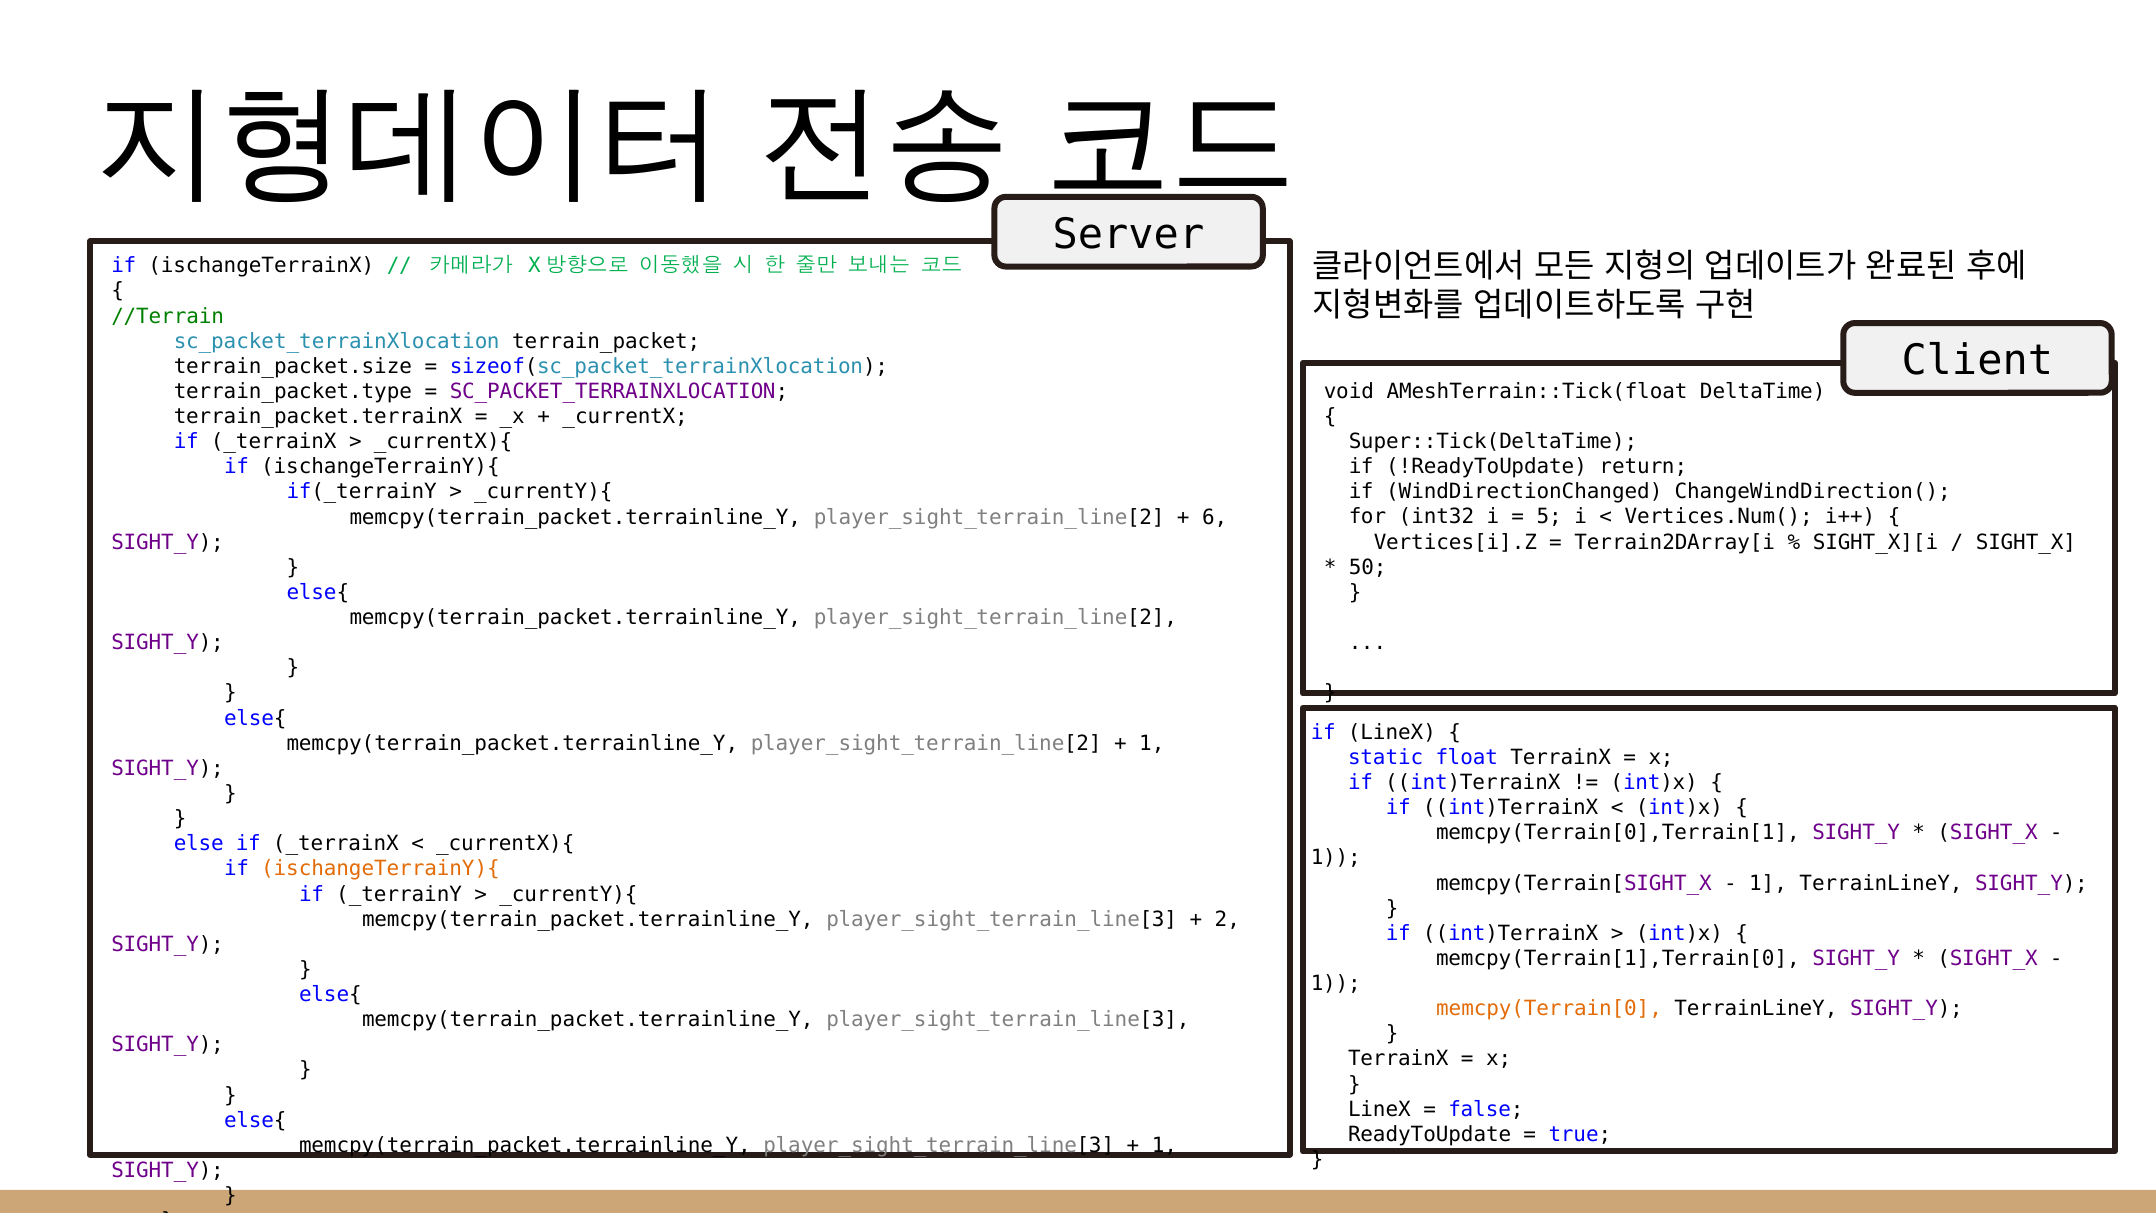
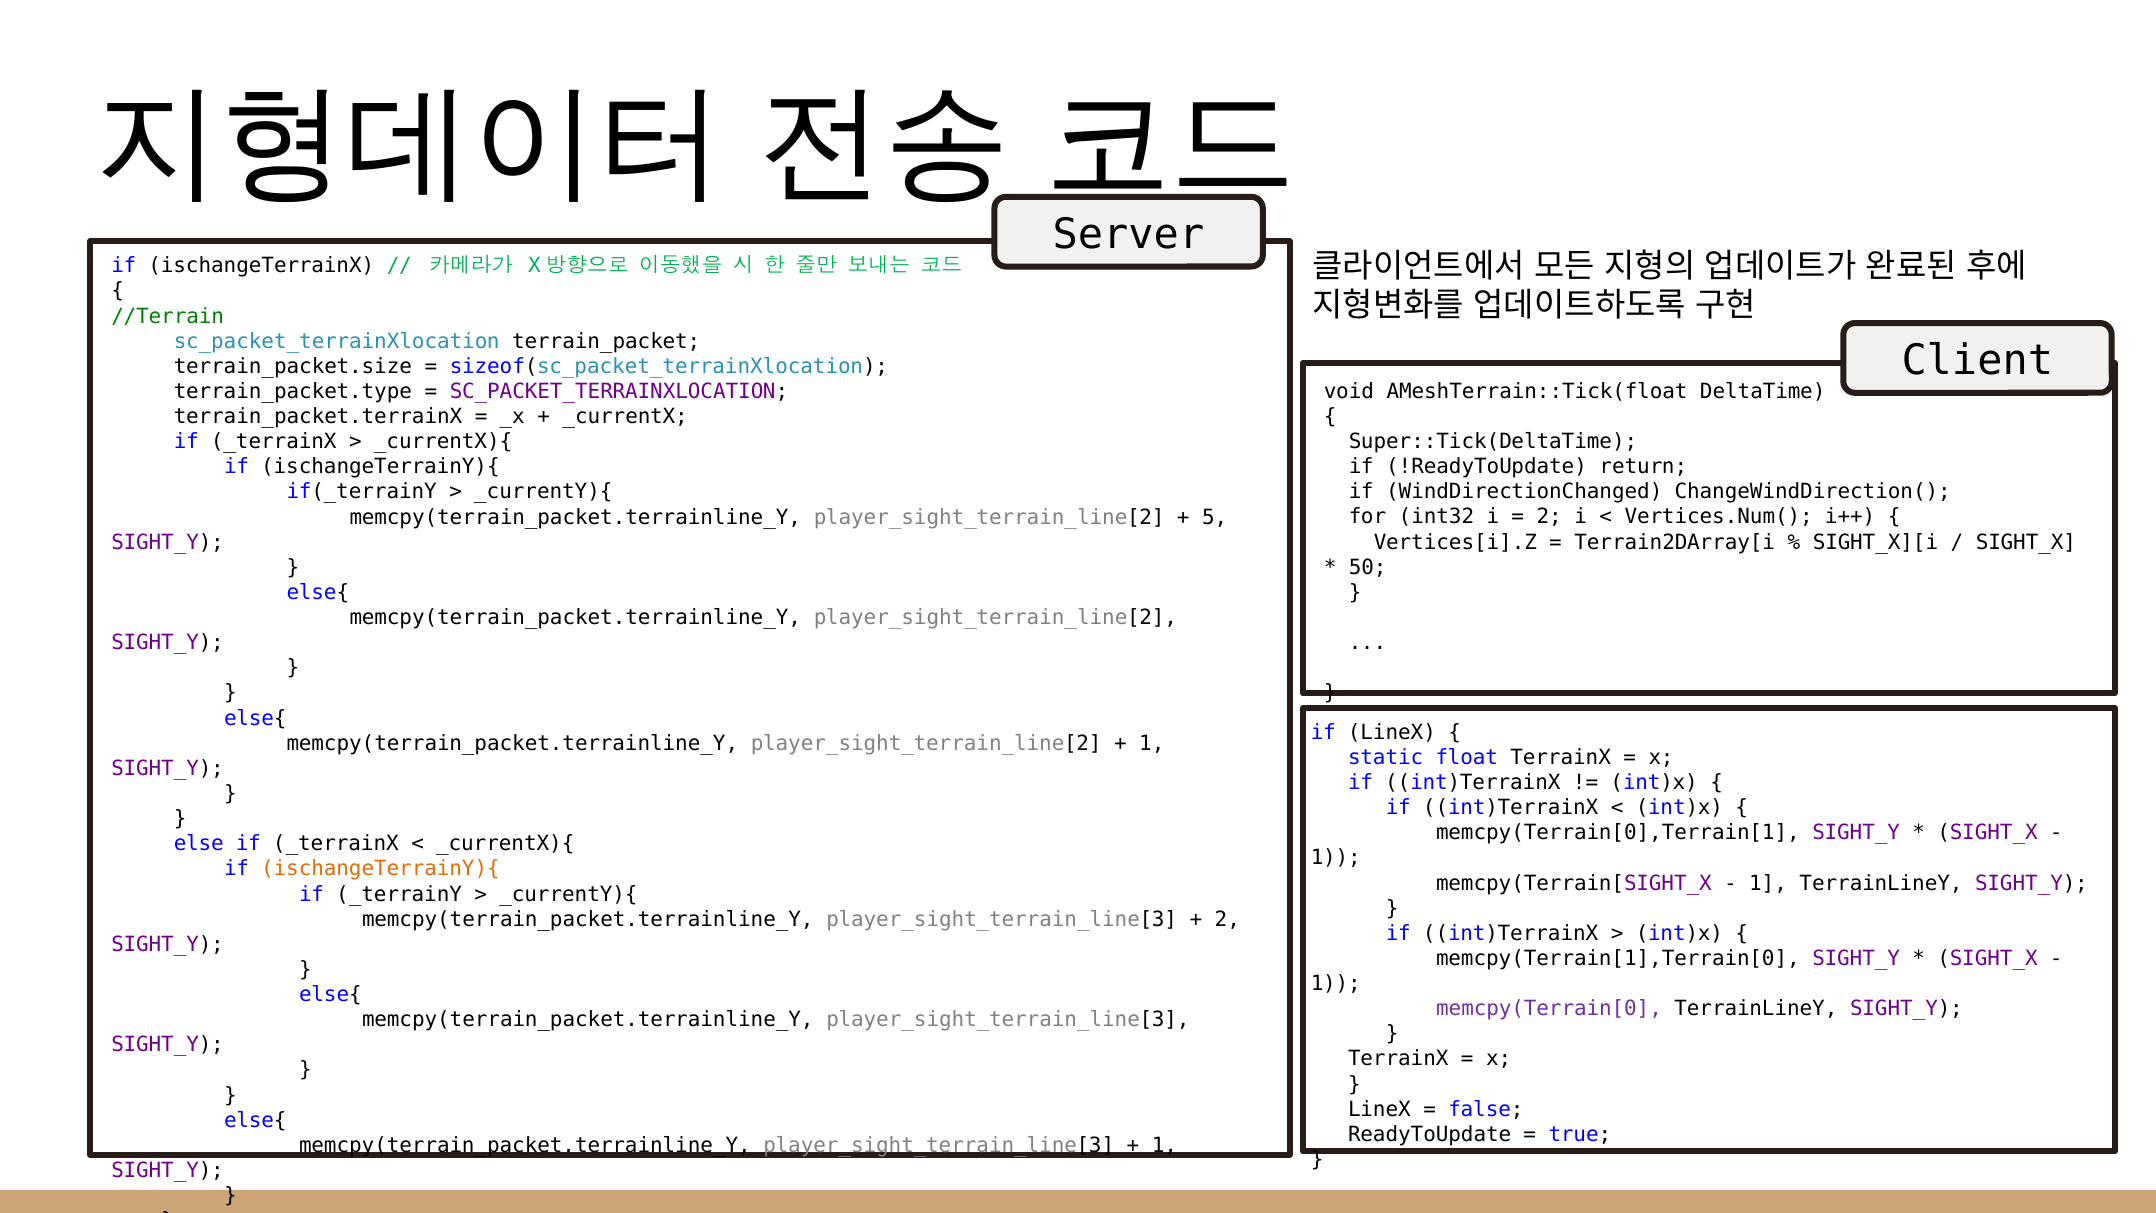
6: 6 -> 5
5 at (1549, 517): 5 -> 2
memcpy(Terrain[0 colour: orange -> purple
